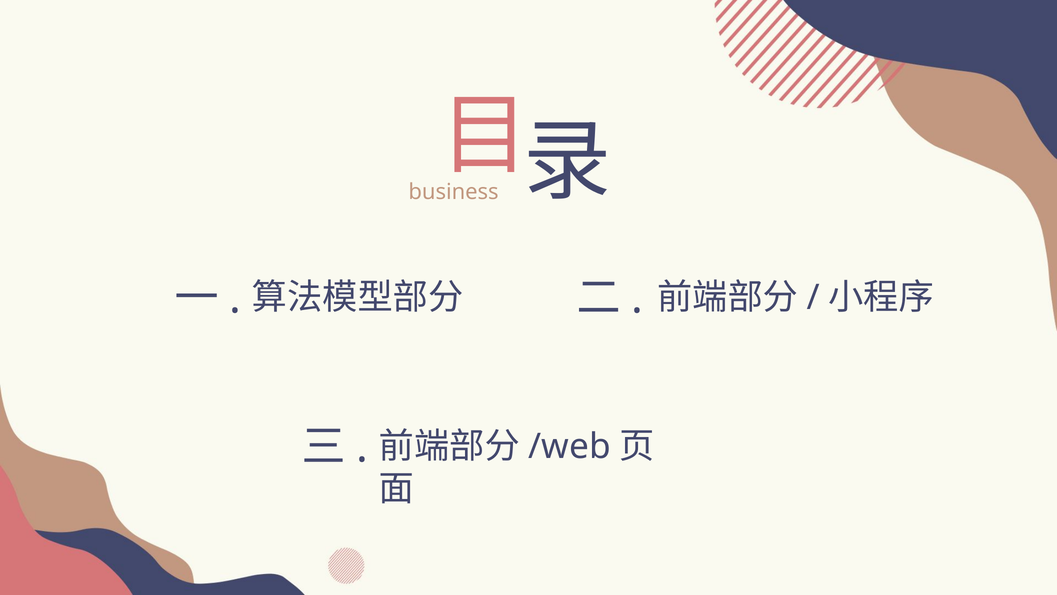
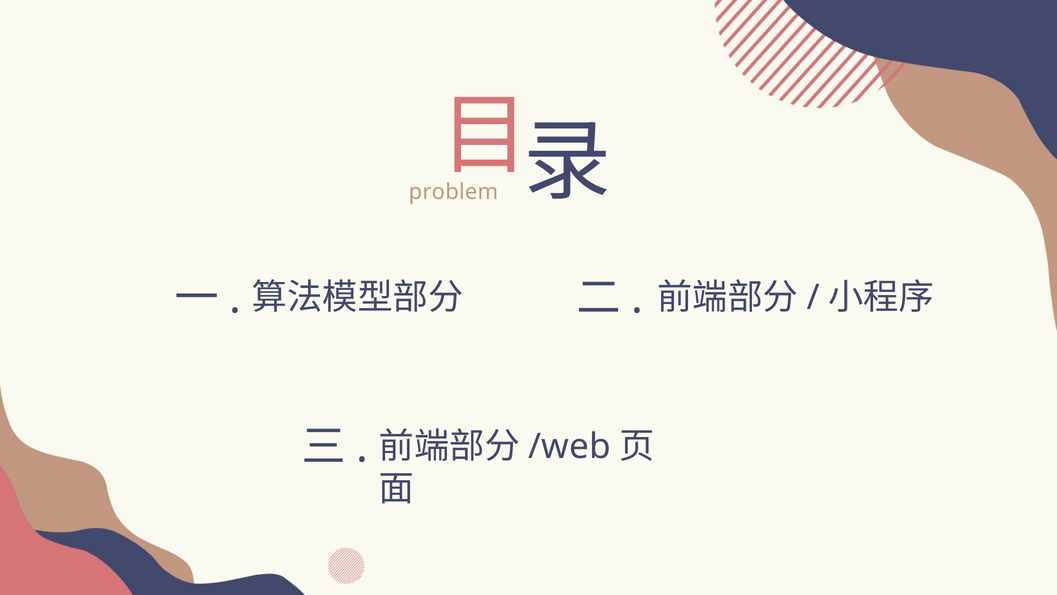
business: business -> problem
